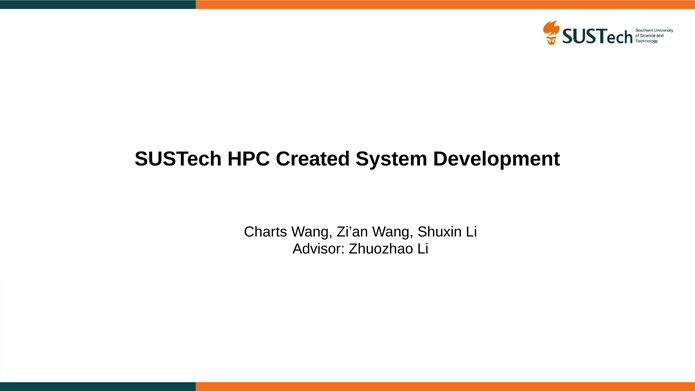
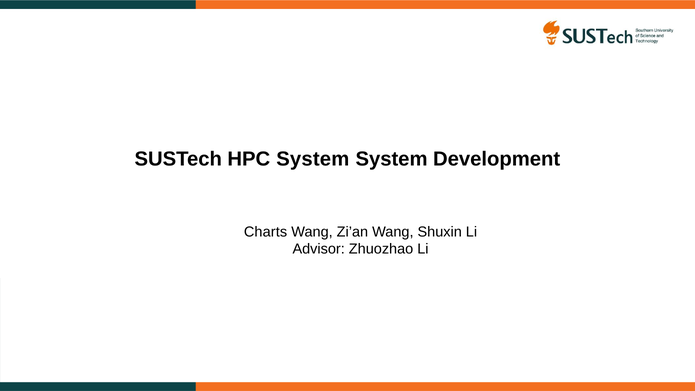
HPC Created: Created -> System
